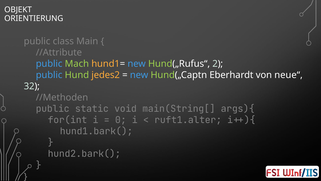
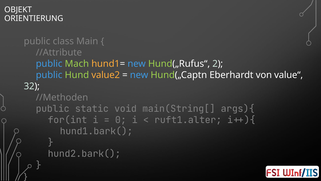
jedes2: jedes2 -> value2
neue“: neue“ -> value“
